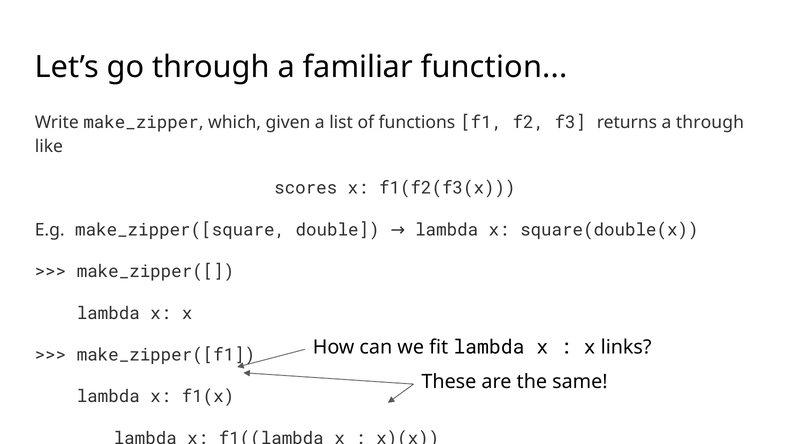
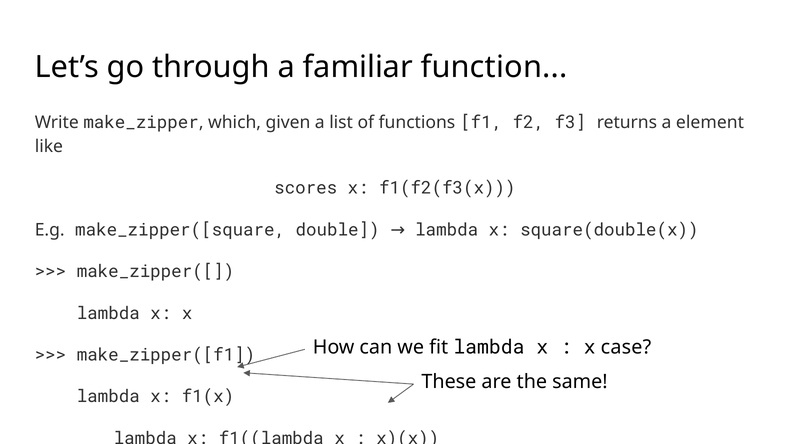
a through: through -> element
links: links -> case
